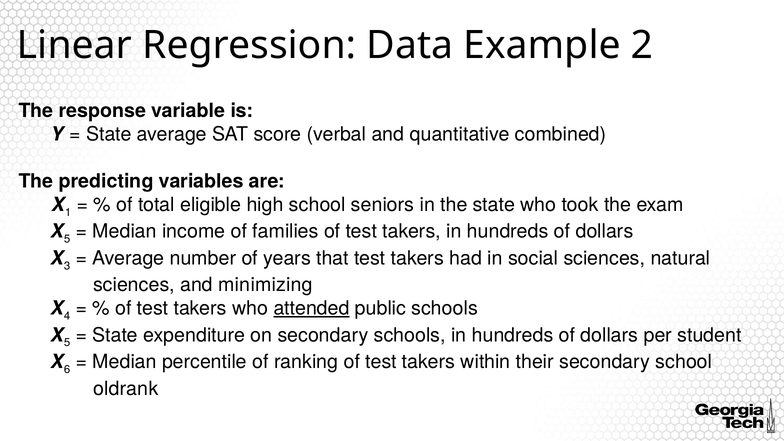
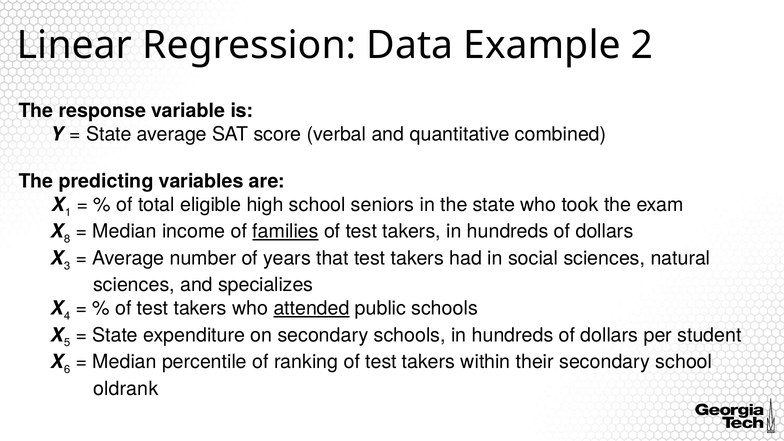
5 at (67, 239): 5 -> 8
families underline: none -> present
minimizing: minimizing -> specializes
